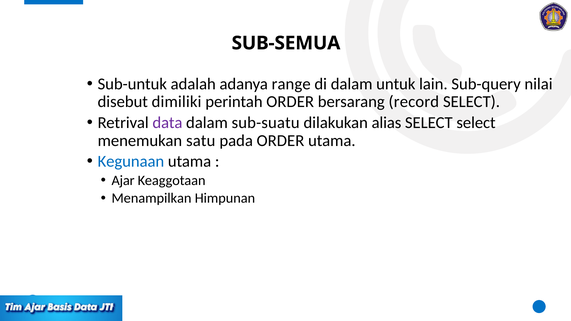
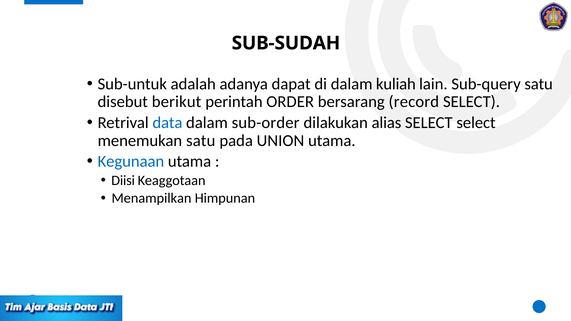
SUB-SEMUA: SUB-SEMUA -> SUB-SUDAH
range: range -> dapat
untuk: untuk -> kuliah
Sub-query nilai: nilai -> satu
dimiliki: dimiliki -> berikut
data colour: purple -> blue
sub-suatu: sub-suatu -> sub-order
pada ORDER: ORDER -> UNION
Ajar: Ajar -> Diisi
